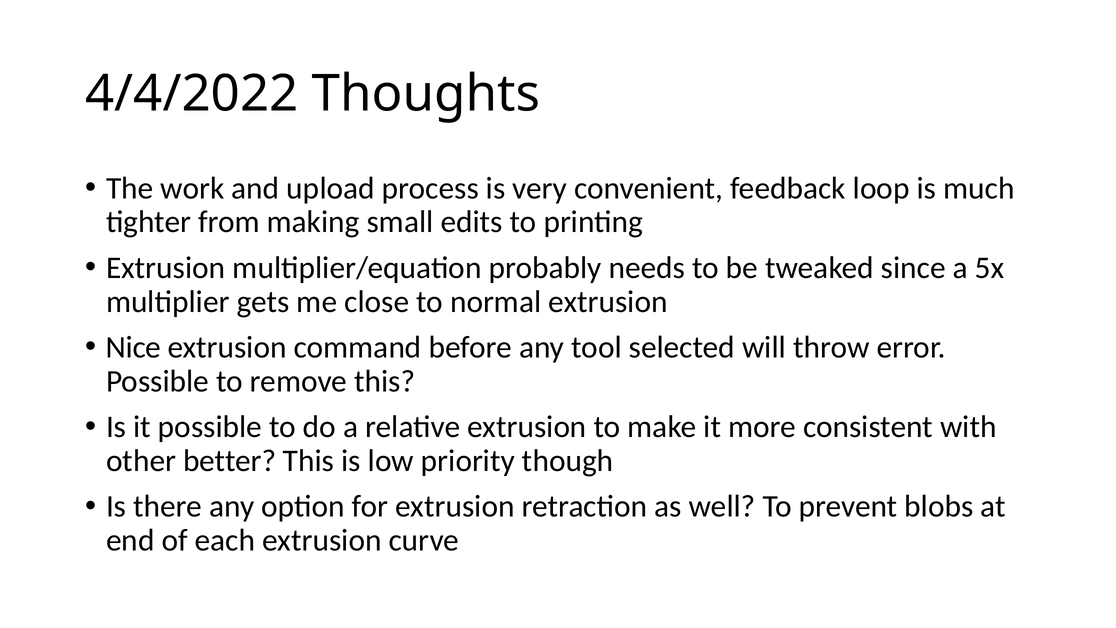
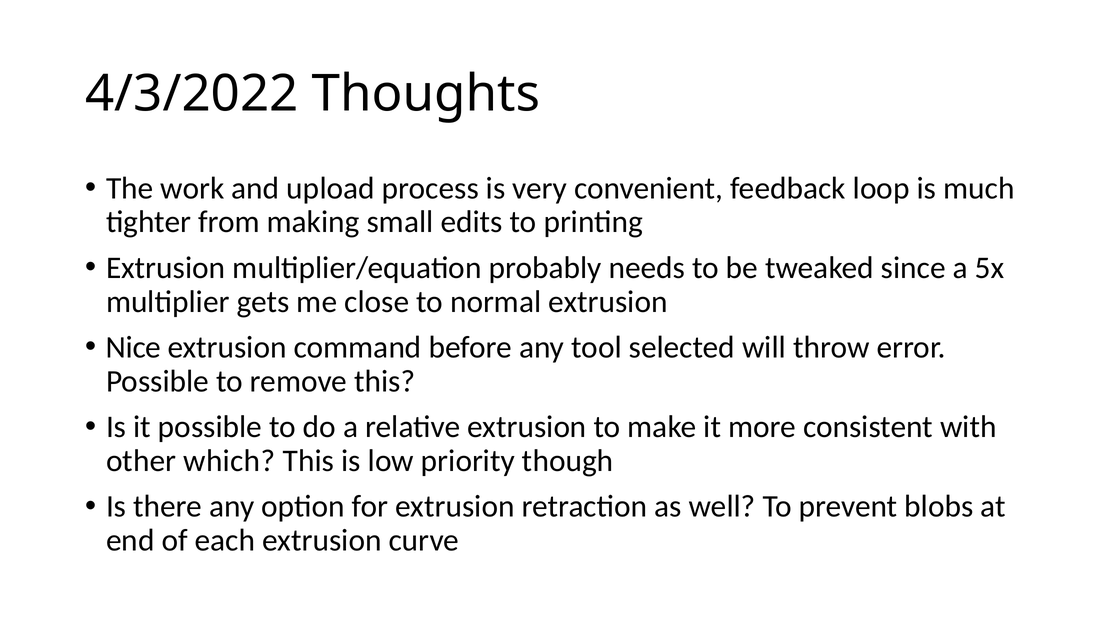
4/4/2022: 4/4/2022 -> 4/3/2022
better: better -> which
